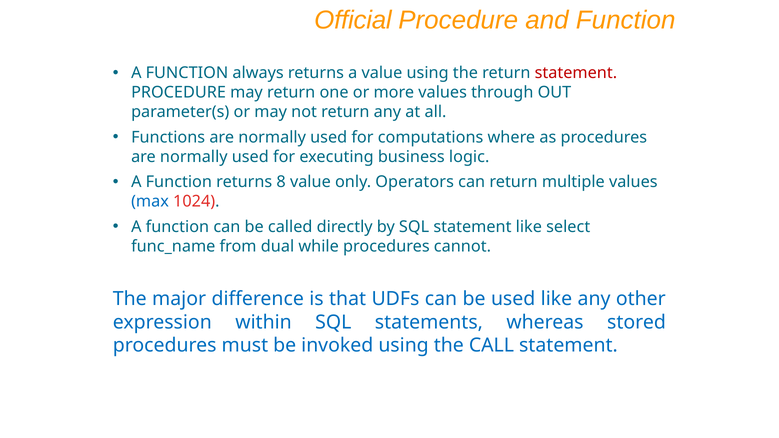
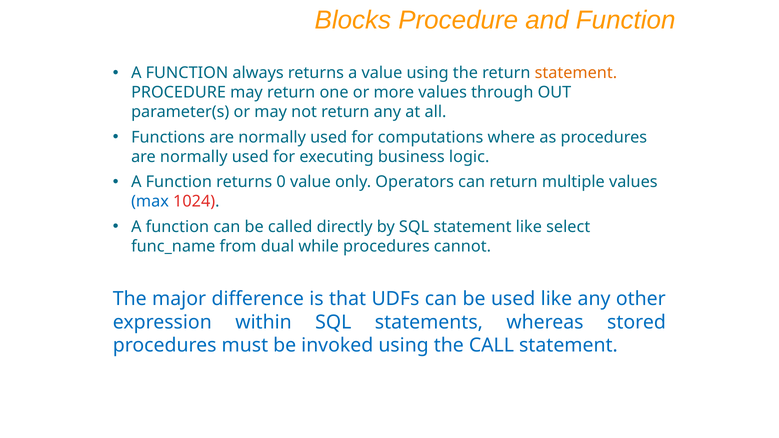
Official: Official -> Blocks
statement at (576, 73) colour: red -> orange
8: 8 -> 0
